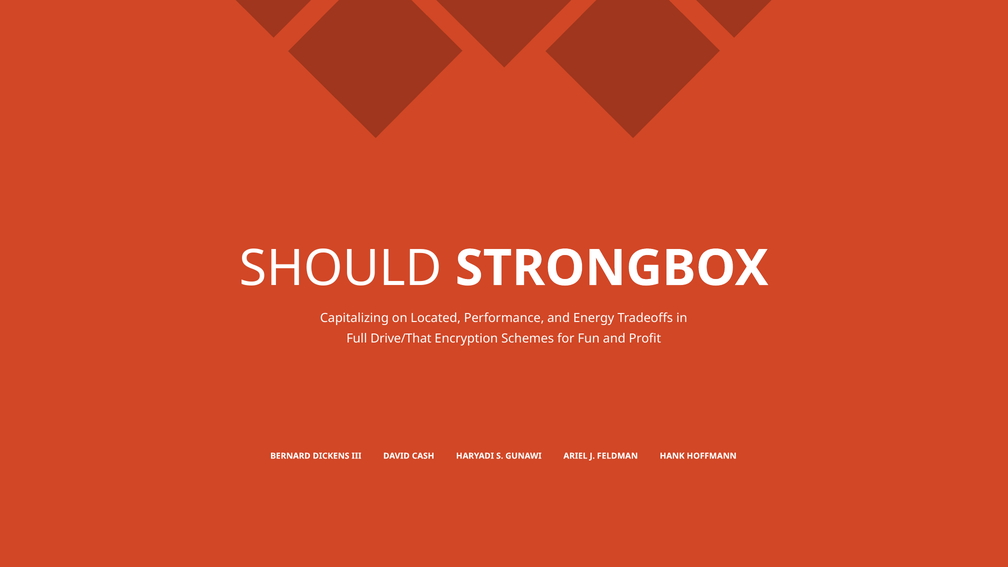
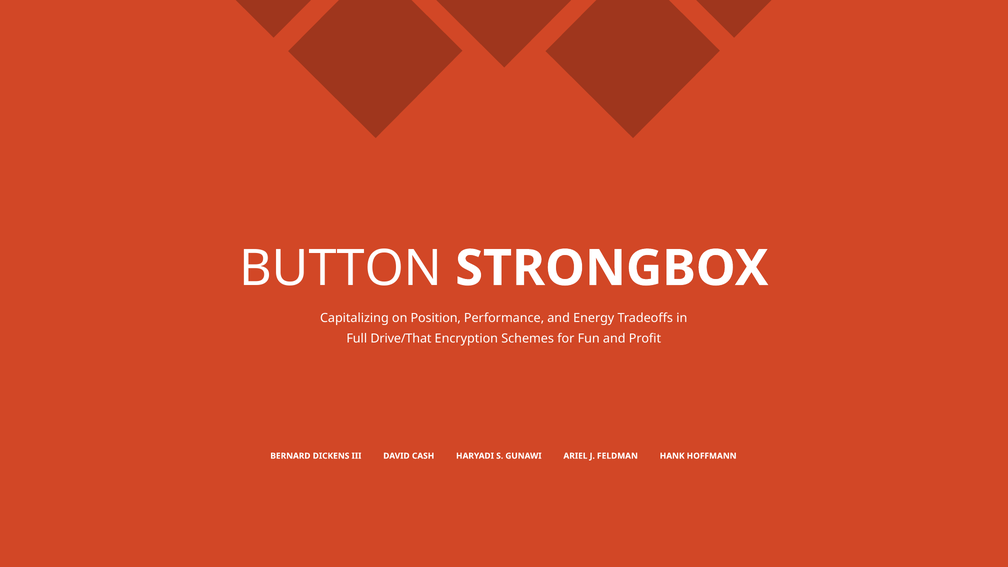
SHOULD: SHOULD -> BUTTON
Located: Located -> Position
